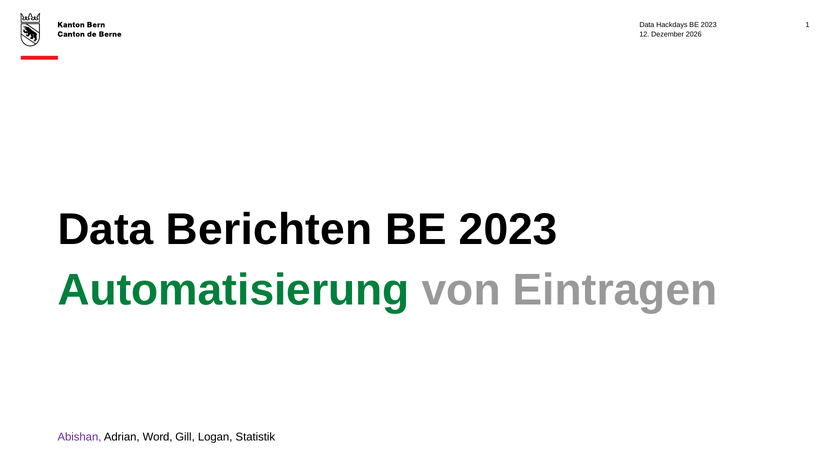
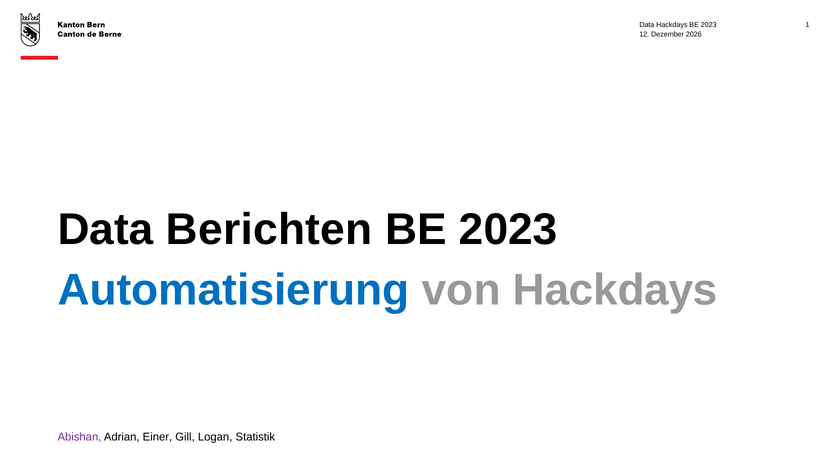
Automatisierung colour: green -> blue
von Eintragen: Eintragen -> Hackdays
Word: Word -> Einer
